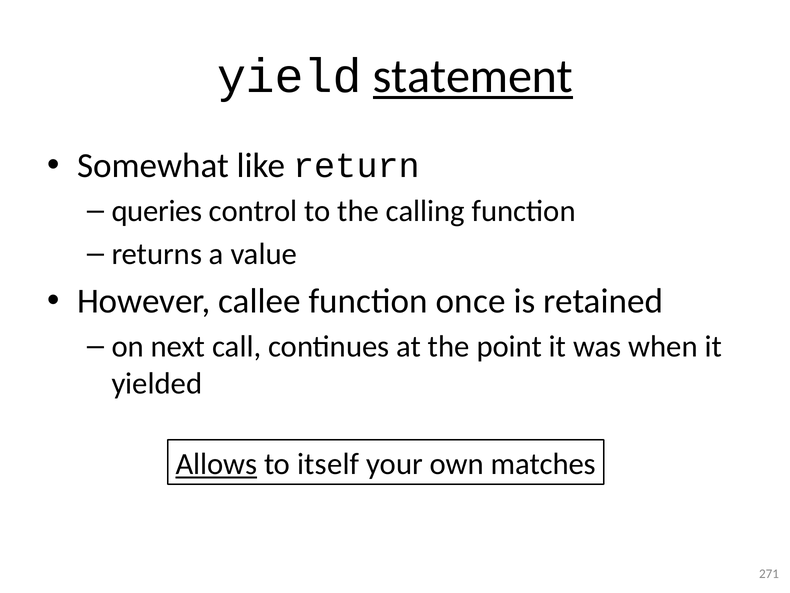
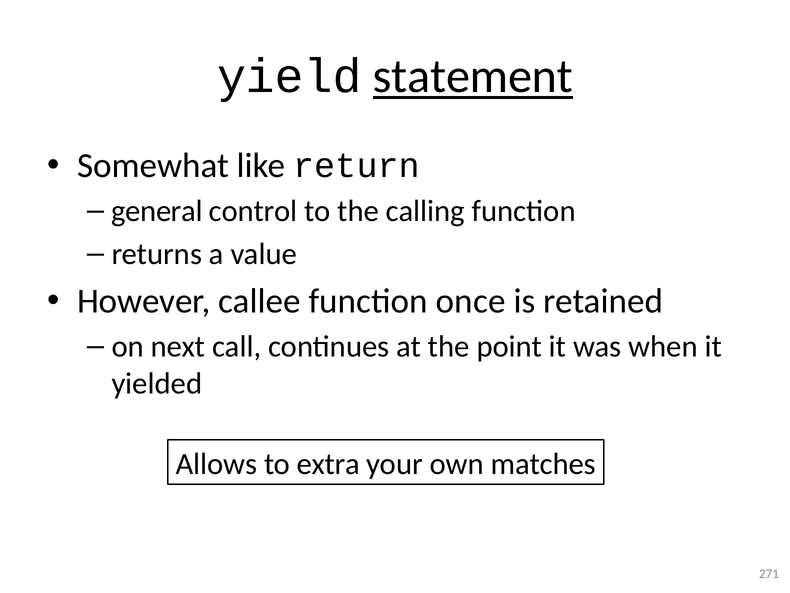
queries: queries -> general
Allows underline: present -> none
itself: itself -> extra
